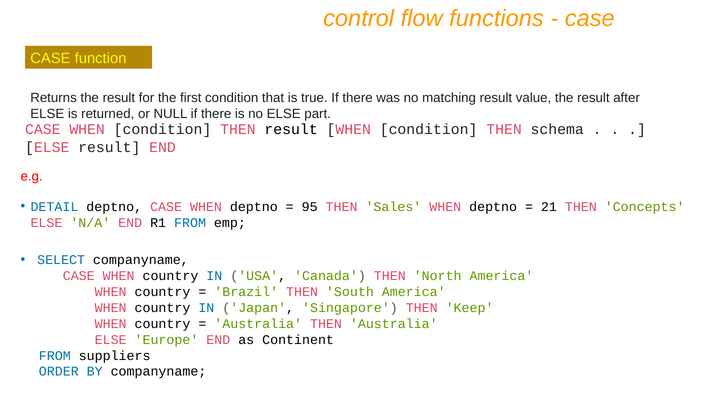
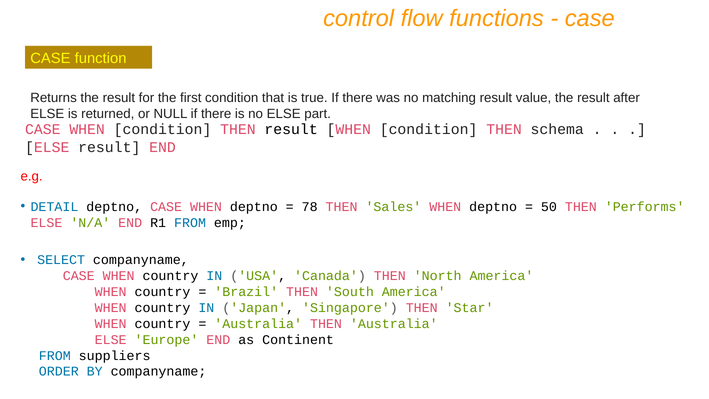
95: 95 -> 78
21: 21 -> 50
Concepts: Concepts -> Performs
Keep: Keep -> Star
